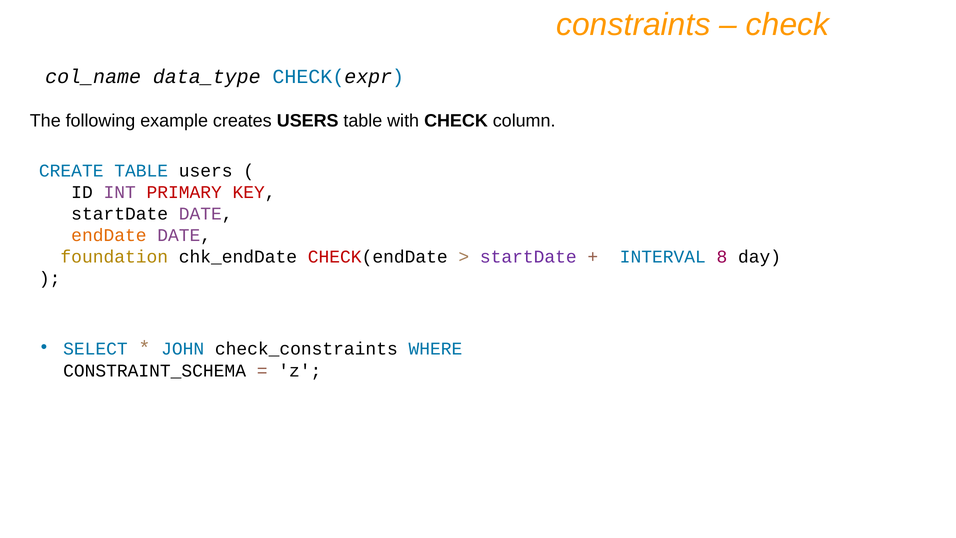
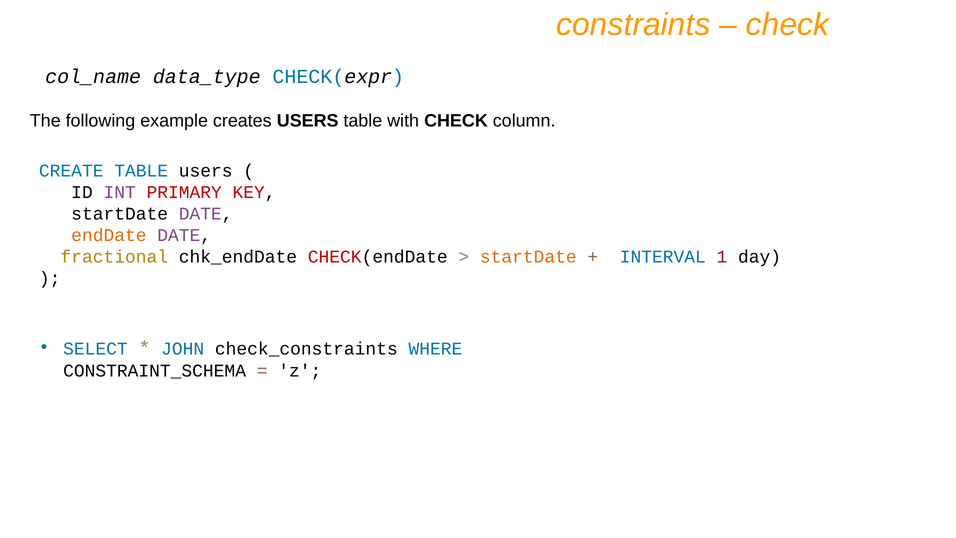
foundation: foundation -> fractional
startDate at (528, 257) colour: purple -> orange
8: 8 -> 1
